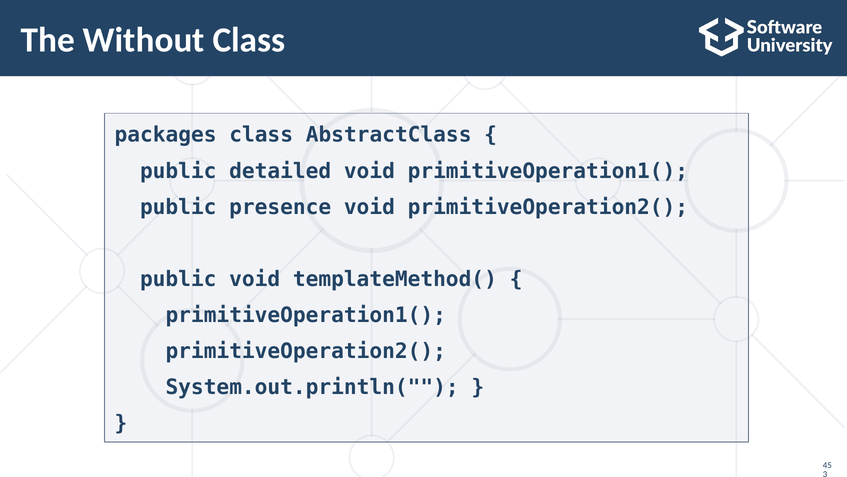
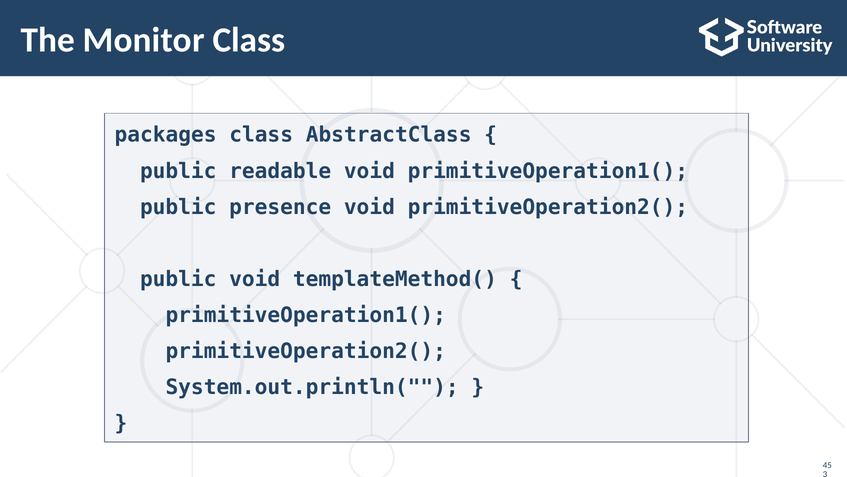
Without: Without -> Monitor
detailed: detailed -> readable
